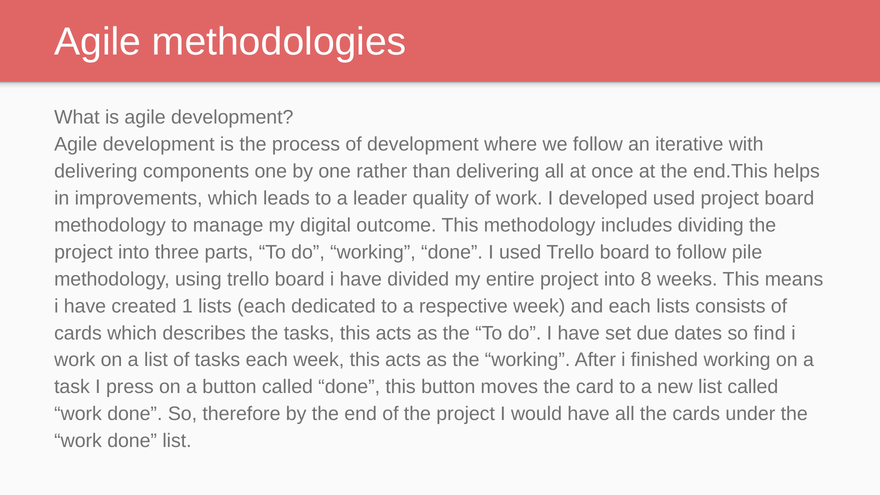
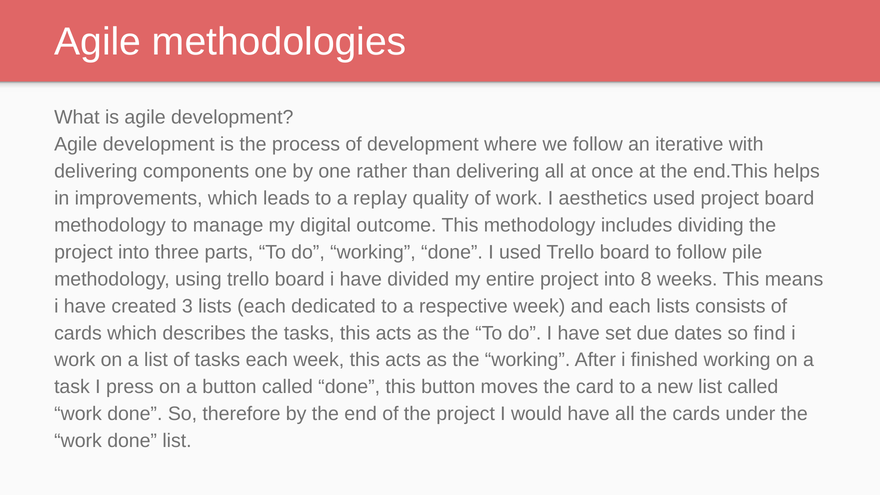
leader: leader -> replay
developed: developed -> aesthetics
1: 1 -> 3
